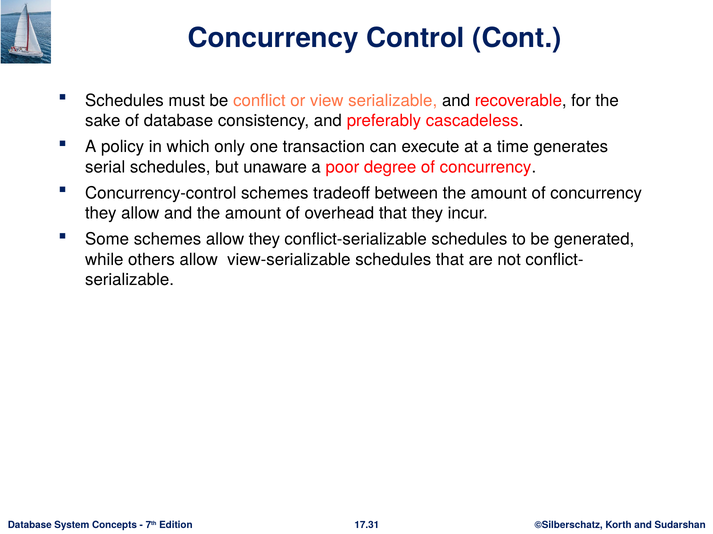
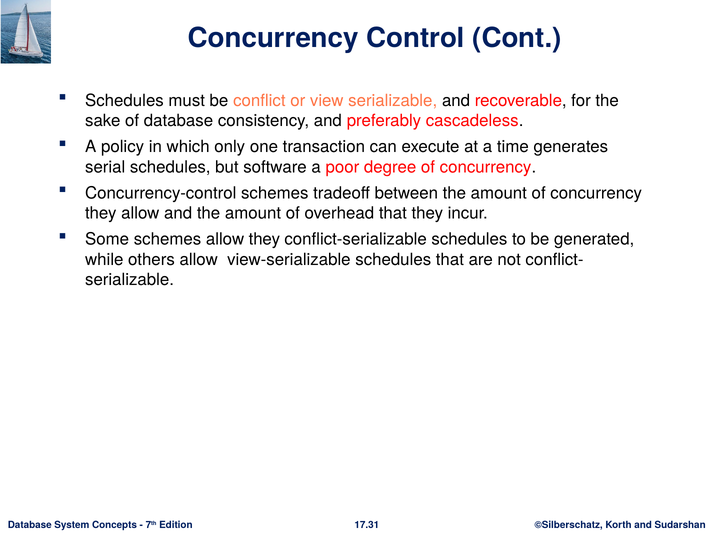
unaware: unaware -> software
